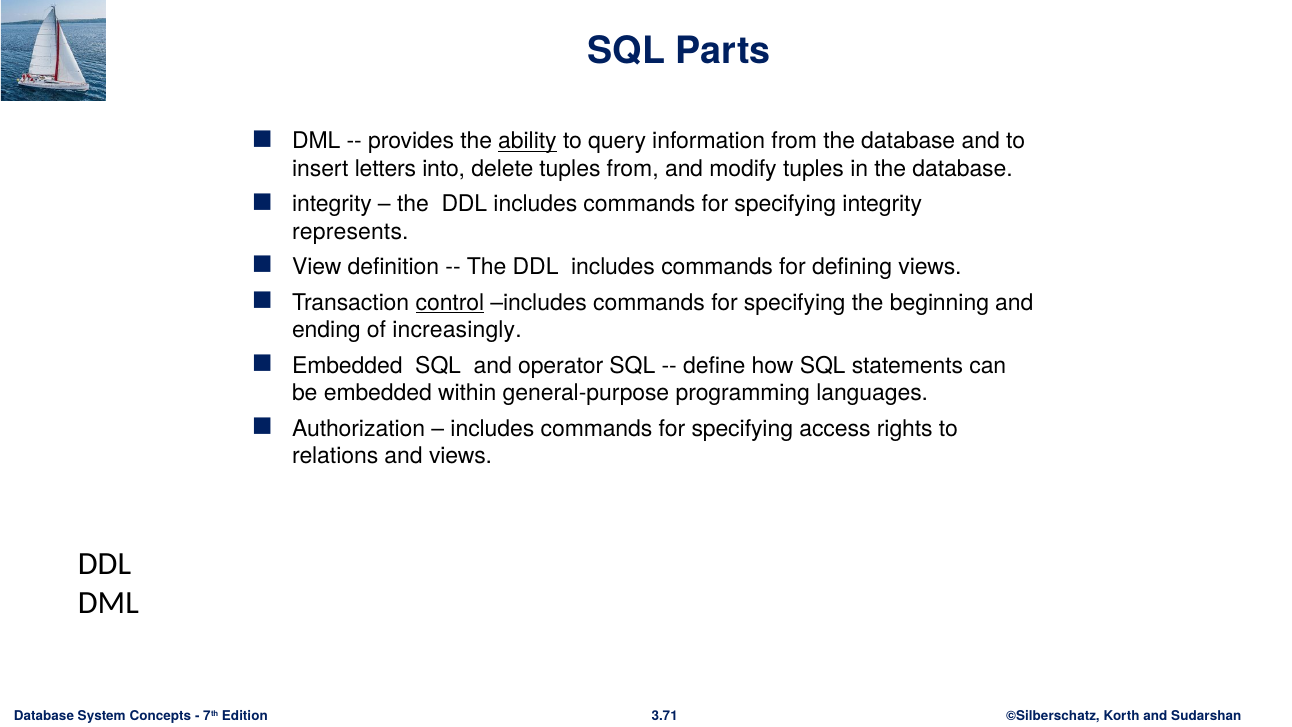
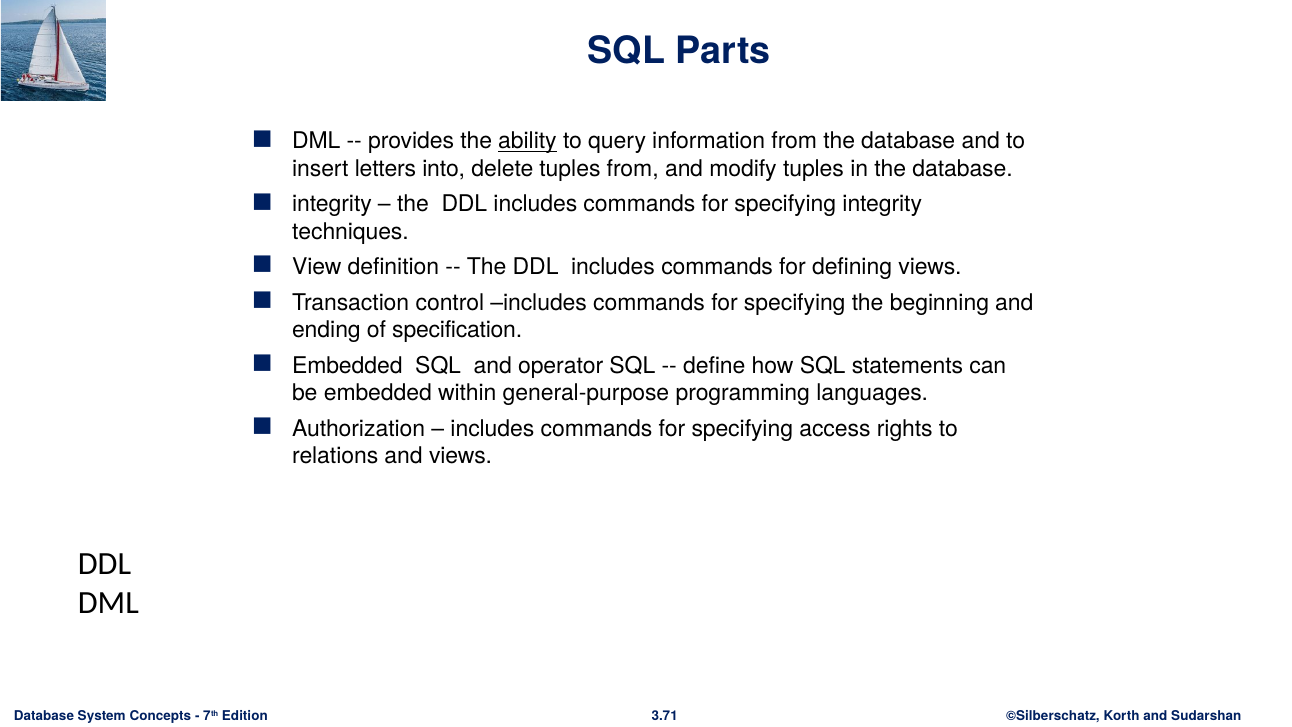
represents: represents -> techniques
control underline: present -> none
increasingly: increasingly -> specification
